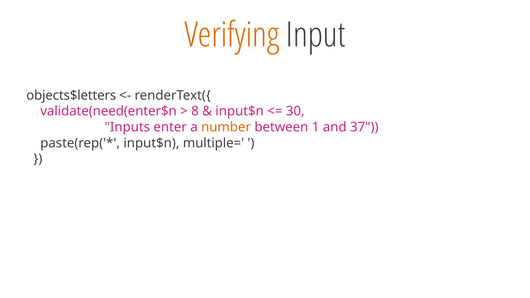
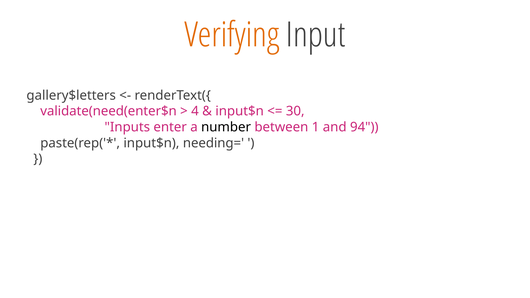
objects$letters: objects$letters -> gallery$letters
8: 8 -> 4
number colour: orange -> black
37: 37 -> 94
multiple=: multiple= -> needing=
